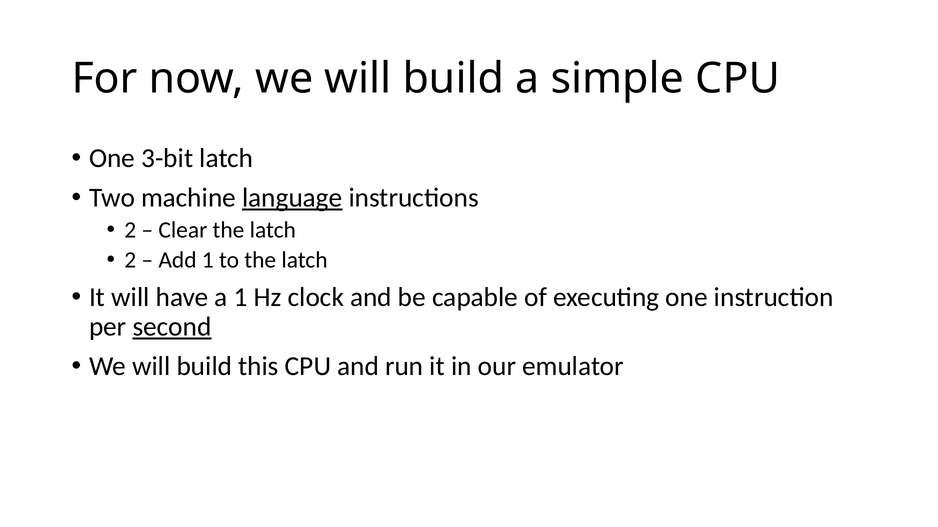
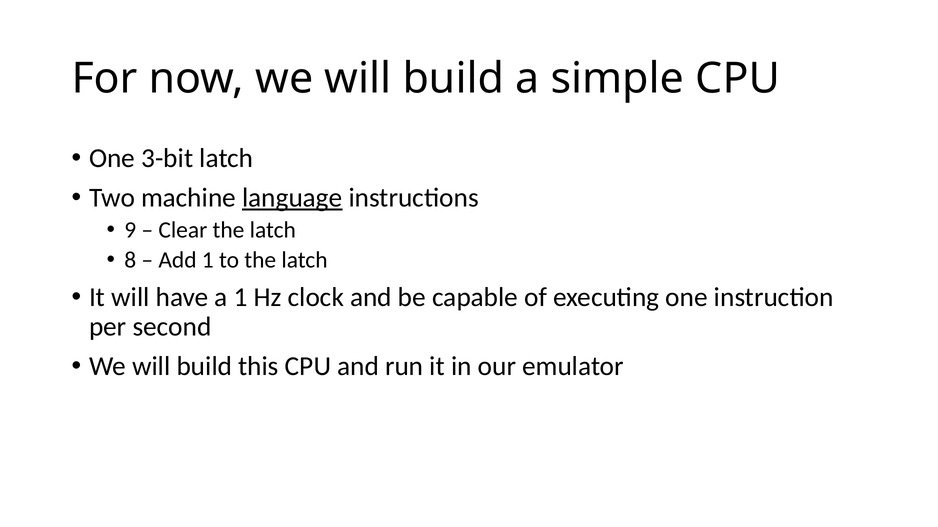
2 at (130, 230): 2 -> 9
2 at (130, 260): 2 -> 8
second underline: present -> none
